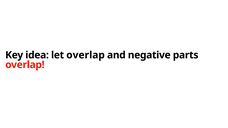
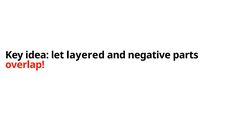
let overlap: overlap -> layered
